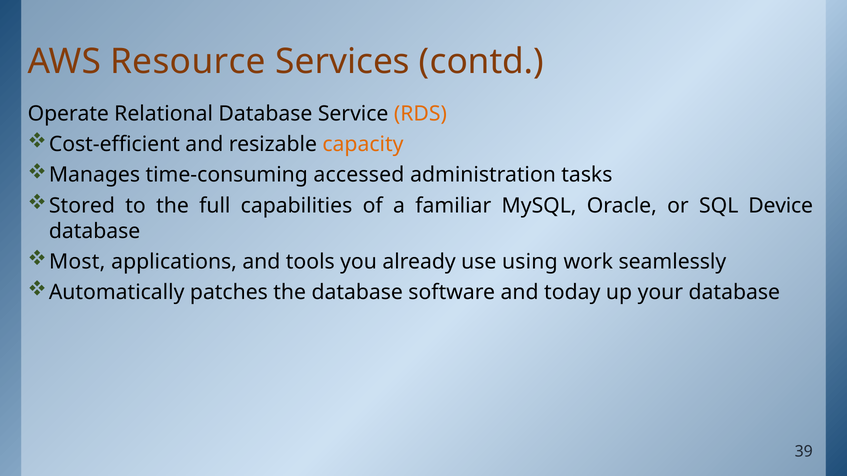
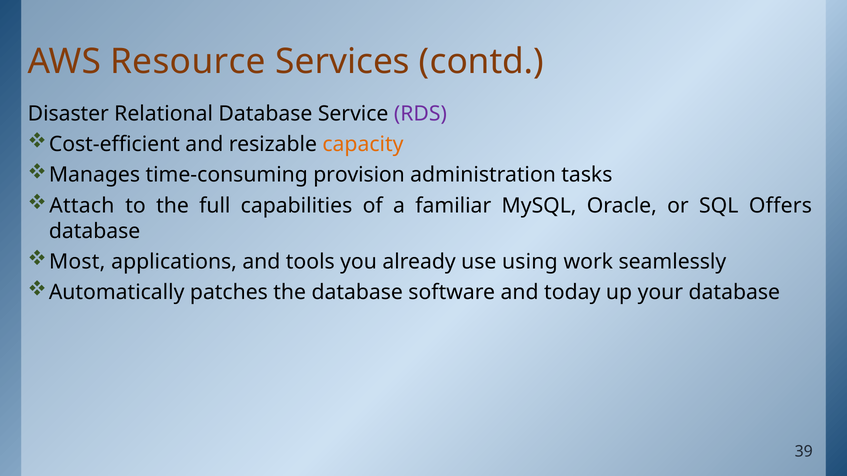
Operate: Operate -> Disaster
RDS colour: orange -> purple
accessed: accessed -> provision
Stored: Stored -> Attach
Device: Device -> Offers
